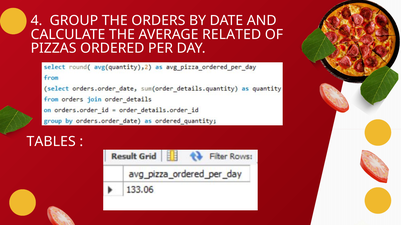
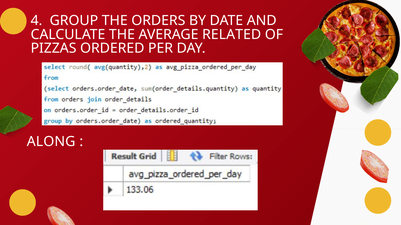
TABLES: TABLES -> ALONG
